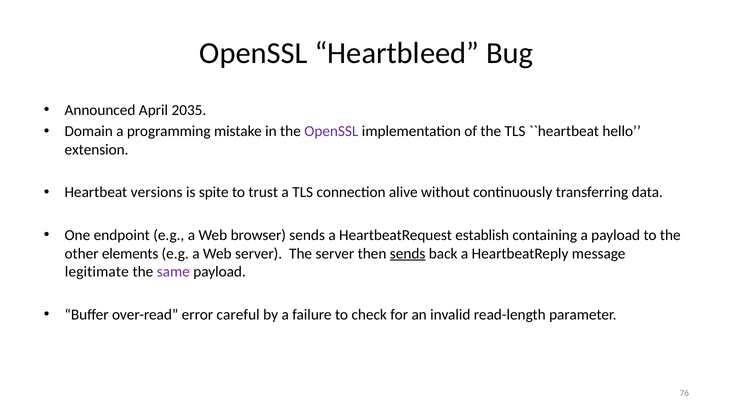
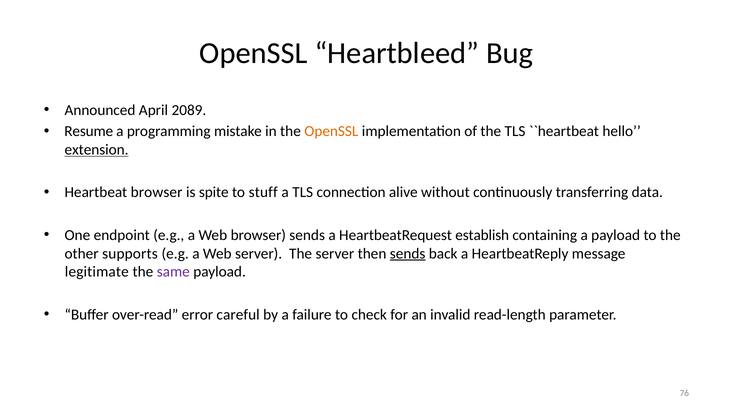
2035: 2035 -> 2089
Domain: Domain -> Resume
OpenSSL at (331, 131) colour: purple -> orange
extension underline: none -> present
Heartbeat versions: versions -> browser
trust: trust -> stuff
elements: elements -> supports
